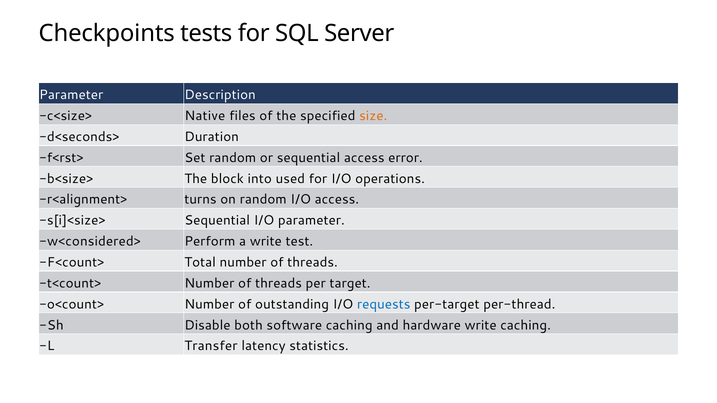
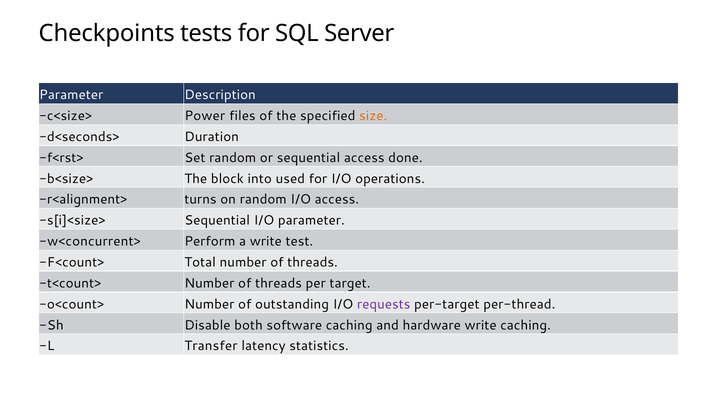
Native: Native -> Power
error: error -> done
w<considered>: w<considered> -> w<concurrent>
requests colour: blue -> purple
